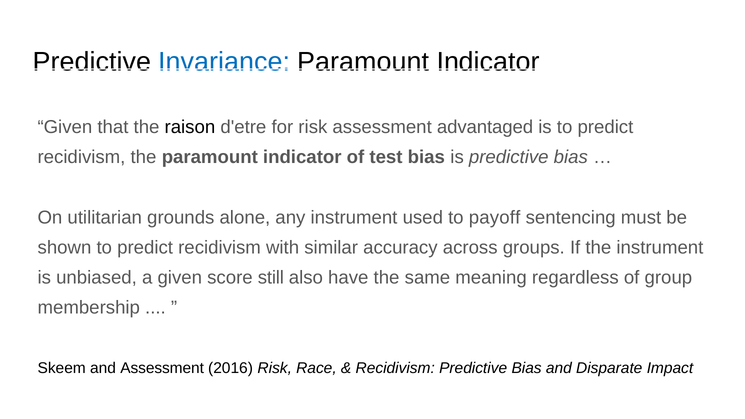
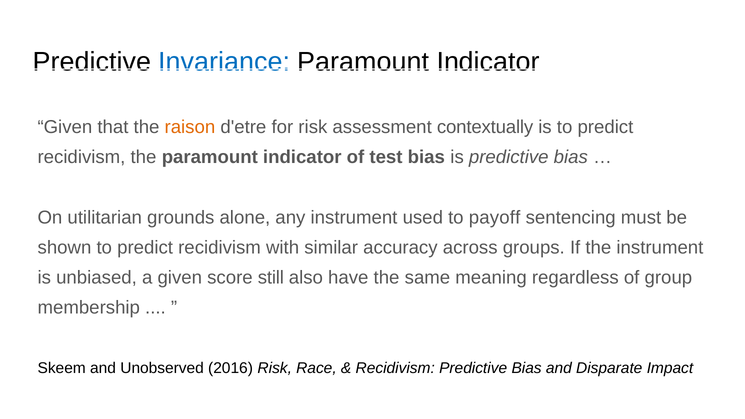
raison colour: black -> orange
advantaged: advantaged -> contextually
and Assessment: Assessment -> Unobserved
